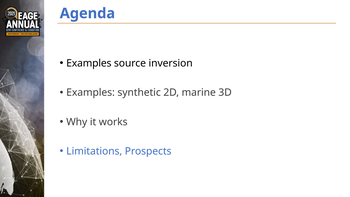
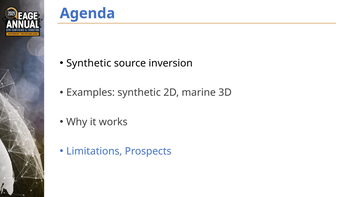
Examples at (89, 63): Examples -> Synthetic
